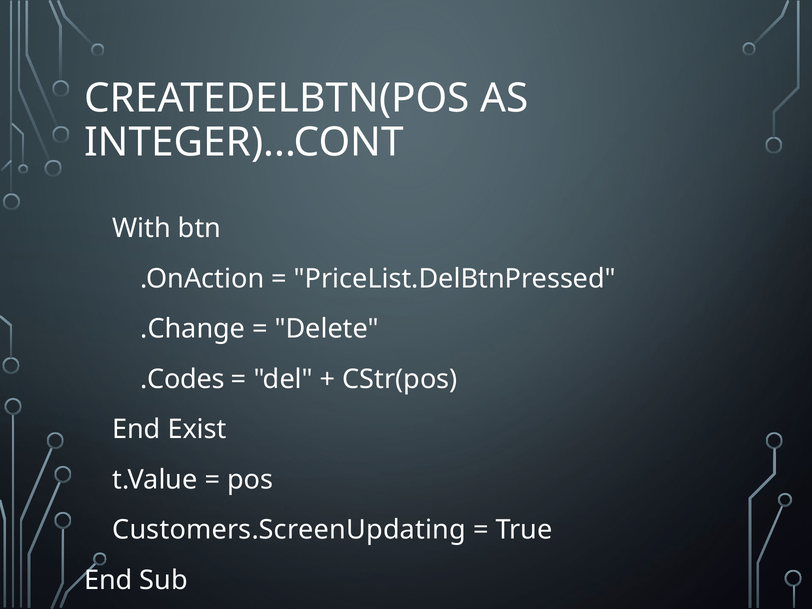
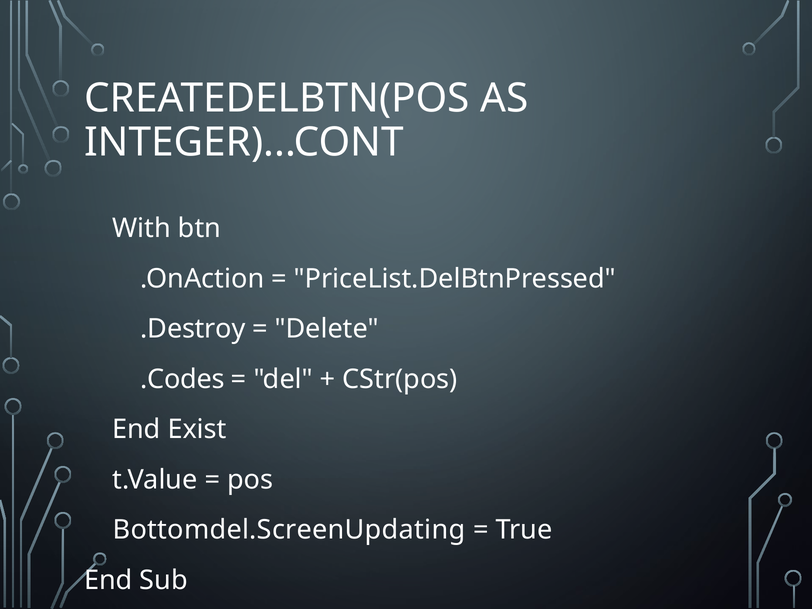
.Change: .Change -> .Destroy
Customers.ScreenUpdating: Customers.ScreenUpdating -> Bottomdel.ScreenUpdating
